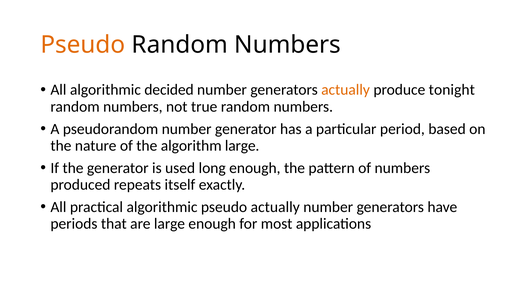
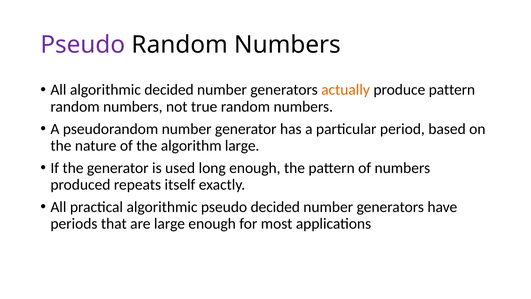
Pseudo at (83, 45) colour: orange -> purple
produce tonight: tonight -> pattern
pseudo actually: actually -> decided
